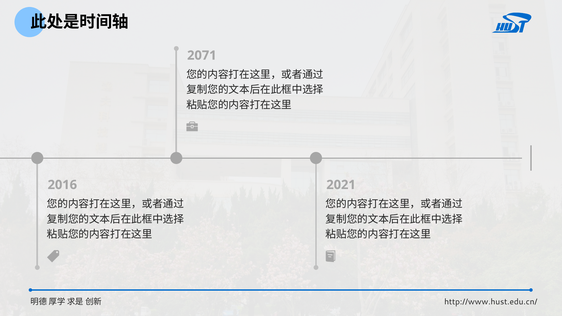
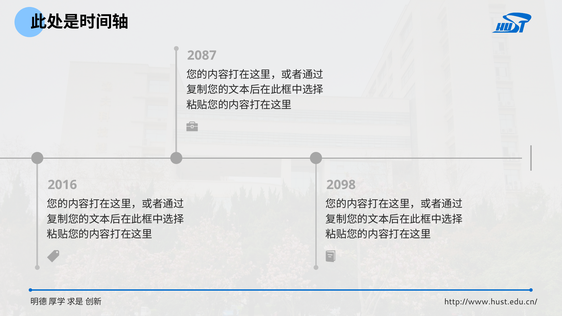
2071: 2071 -> 2087
2021: 2021 -> 2098
